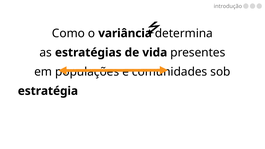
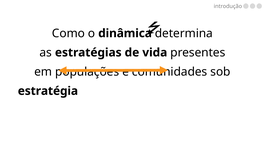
variância: variância -> dinâmica
